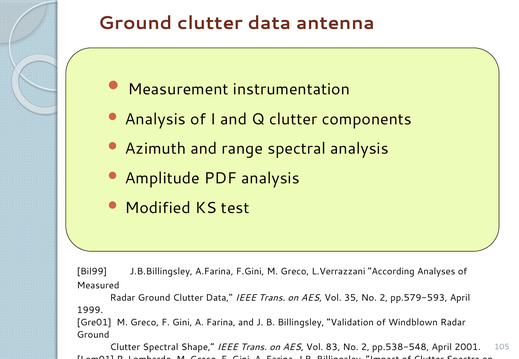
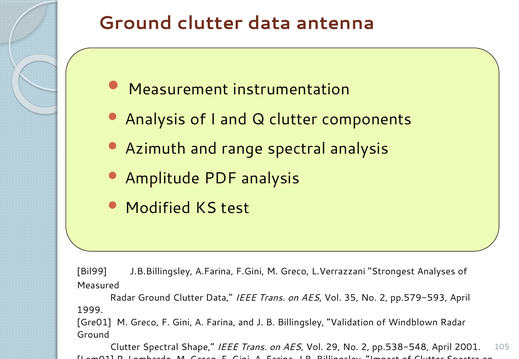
According: According -> Strongest
83: 83 -> 29
